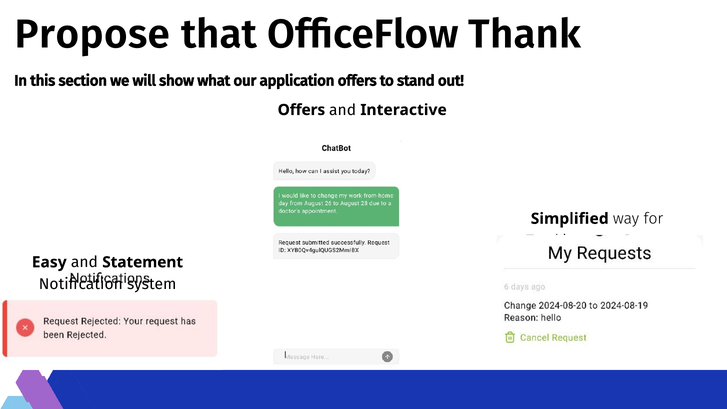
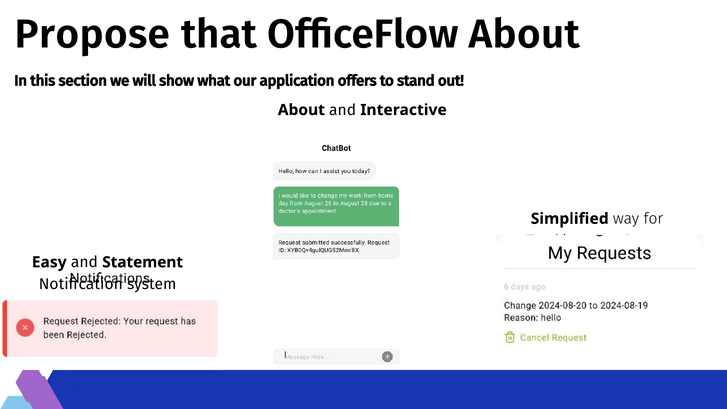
OfficeFlow Thank: Thank -> About
Offers at (301, 110): Offers -> About
